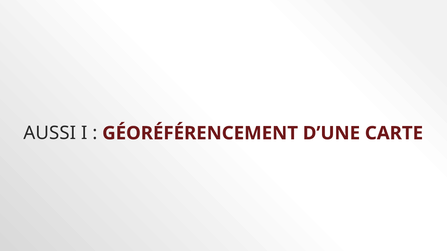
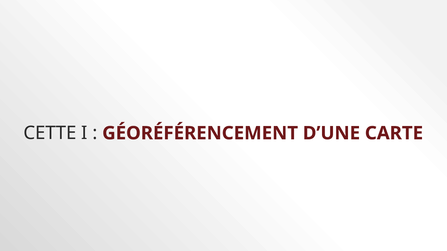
AUSSI: AUSSI -> CETTE
